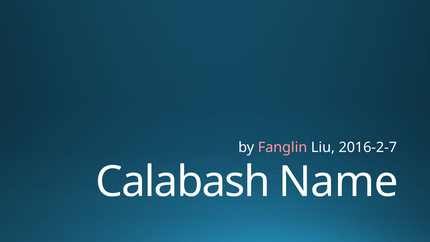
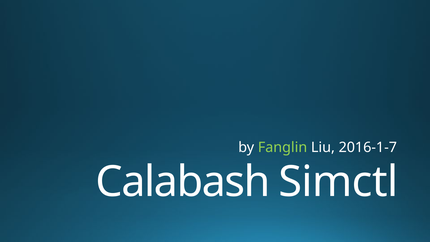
Fanglin colour: pink -> light green
2016-2-7: 2016-2-7 -> 2016-1-7
Name: Name -> Simctl
